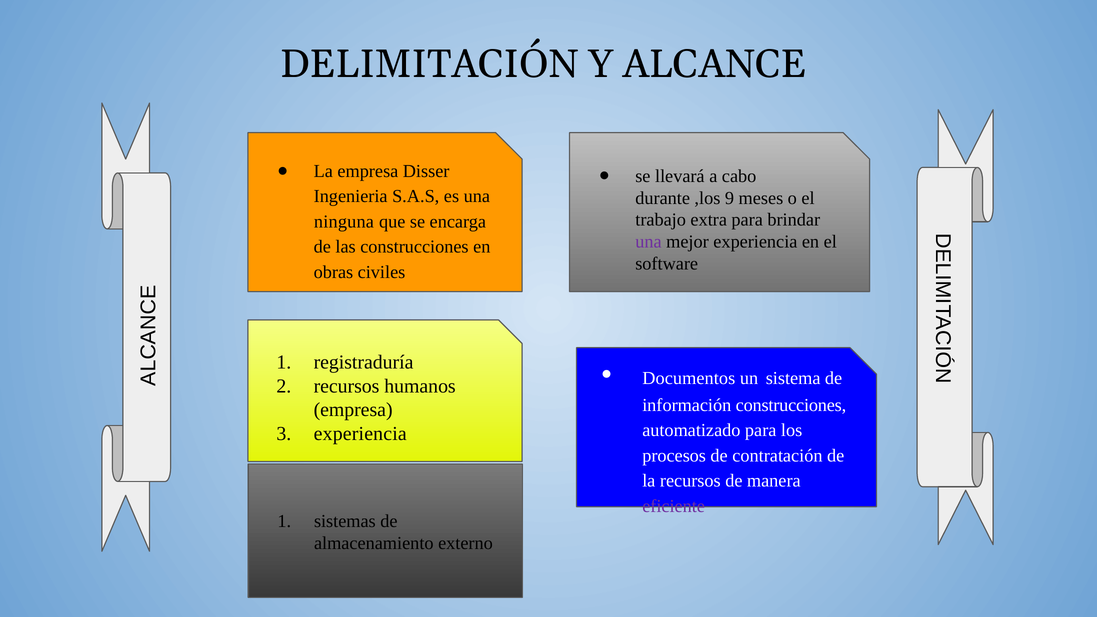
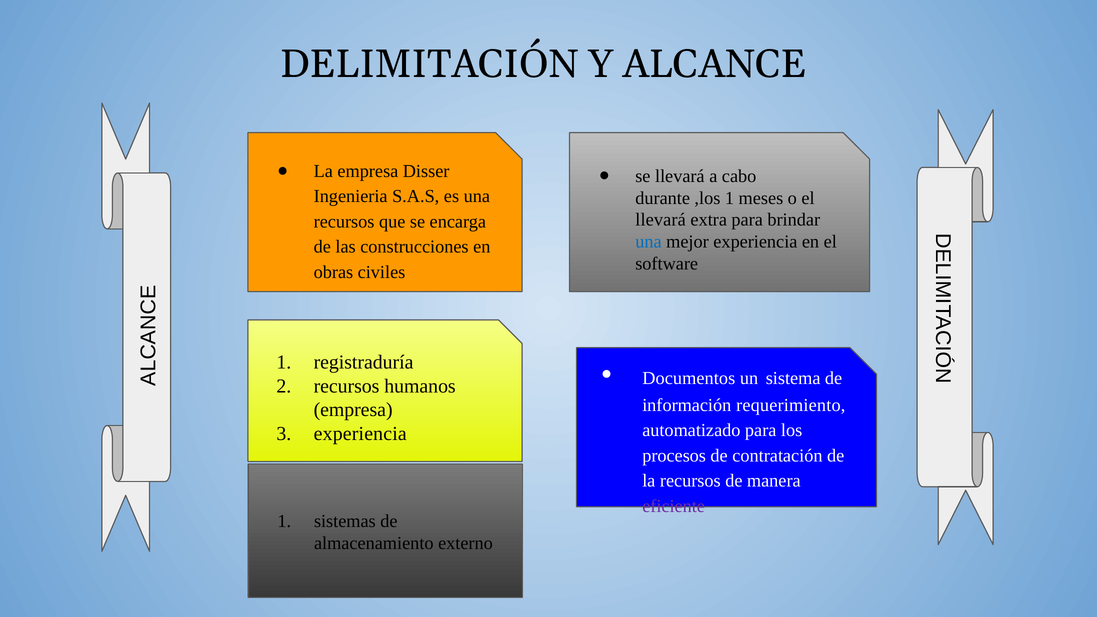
,los 9: 9 -> 1
trabajo at (661, 220): trabajo -> llevará
ninguna at (344, 222): ninguna -> recursos
una at (649, 242) colour: purple -> blue
información construcciones: construcciones -> requerimiento
